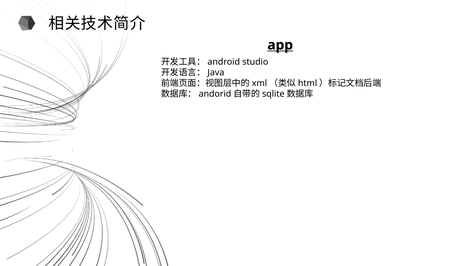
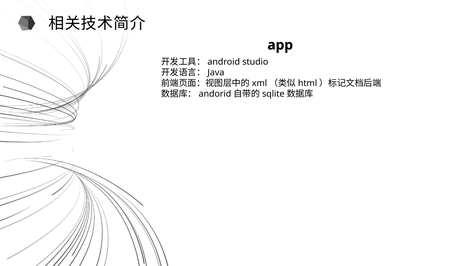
app underline: present -> none
